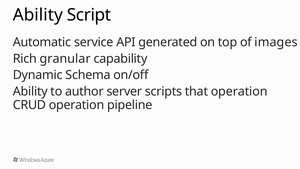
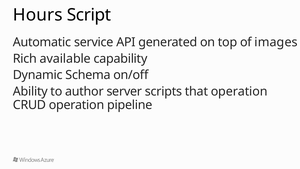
Ability at (38, 15): Ability -> Hours
granular: granular -> available
